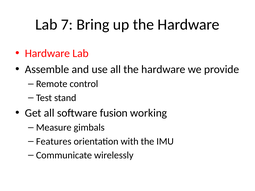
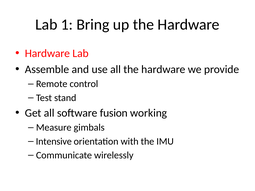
7: 7 -> 1
Features: Features -> Intensive
